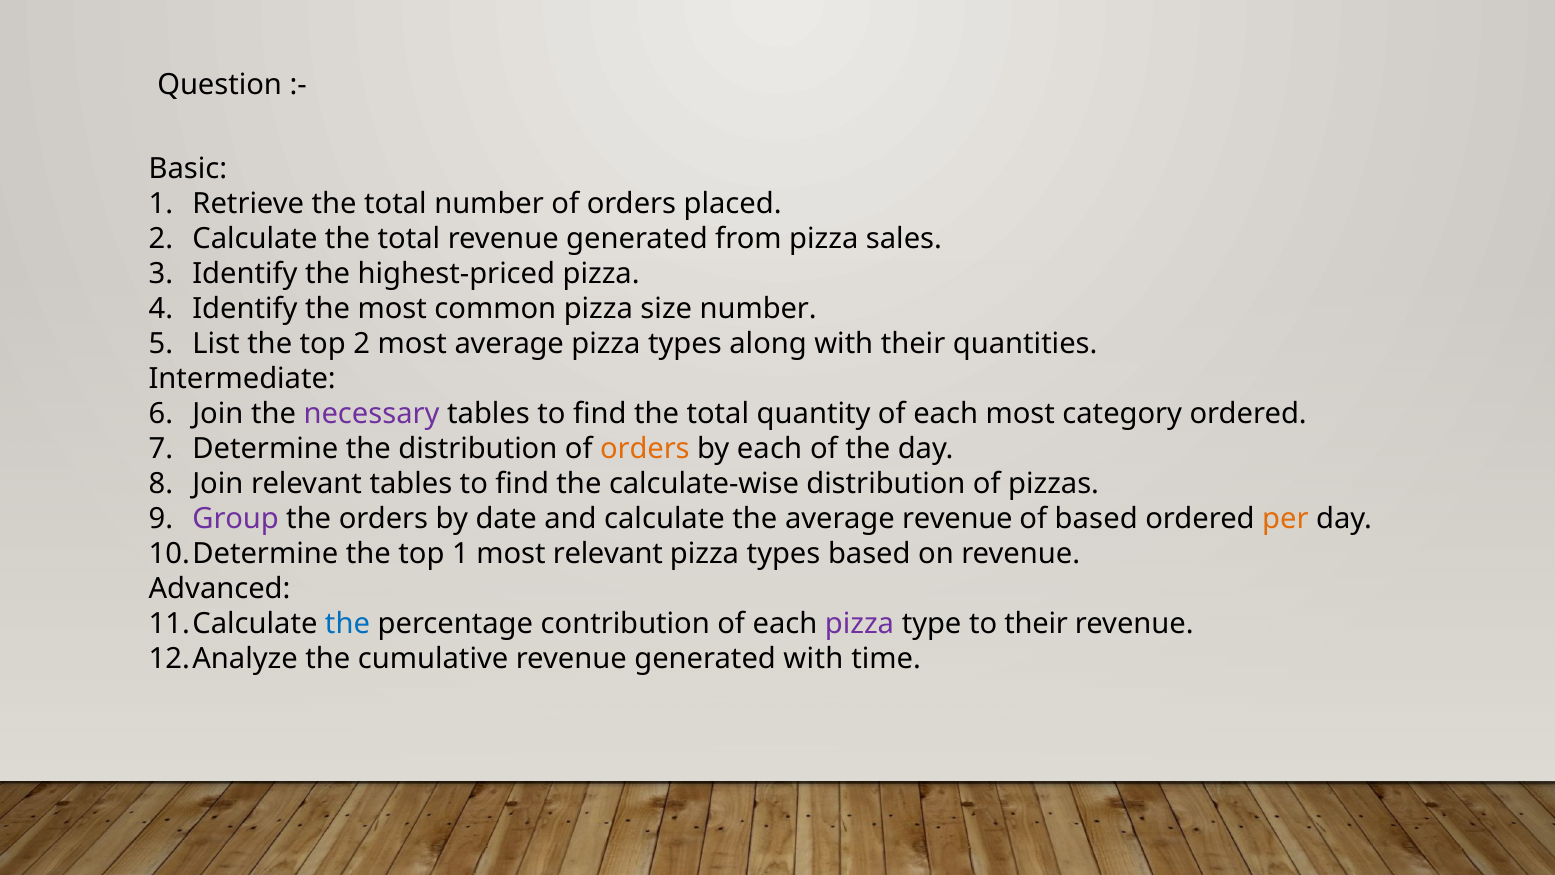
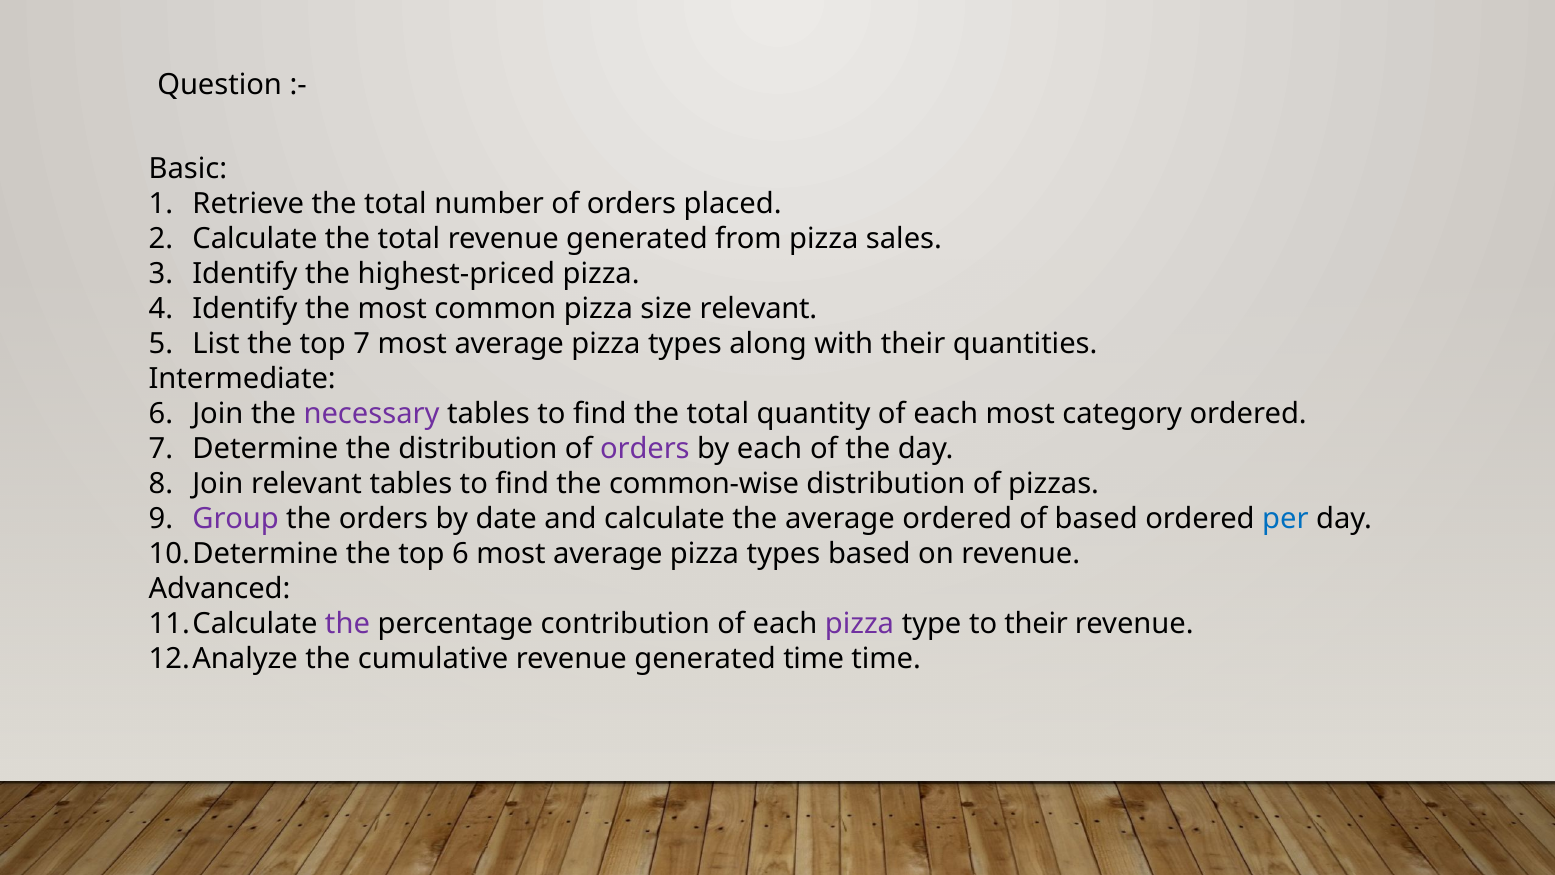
size number: number -> relevant
top 2: 2 -> 7
orders at (645, 448) colour: orange -> purple
calculate-wise: calculate-wise -> common-wise
average revenue: revenue -> ordered
per colour: orange -> blue
top 1: 1 -> 6
relevant at (608, 553): relevant -> average
the at (347, 623) colour: blue -> purple
generated with: with -> time
